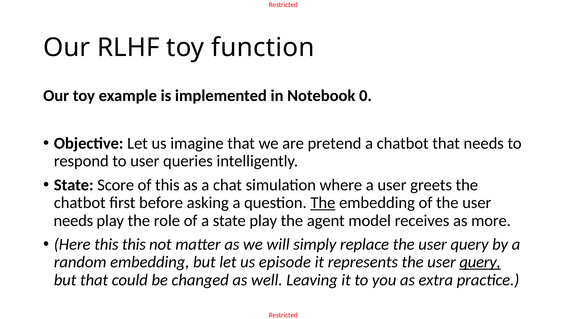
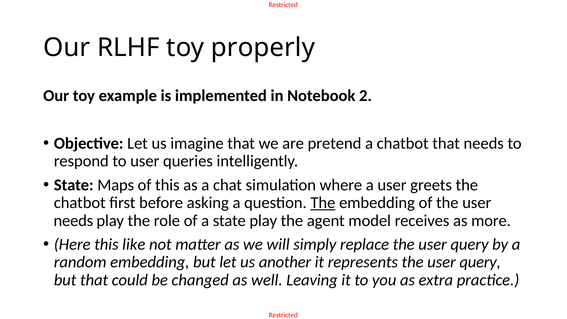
function: function -> properly
0: 0 -> 2
Score: Score -> Maps
this this: this -> like
episode: episode -> another
query at (480, 262) underline: present -> none
